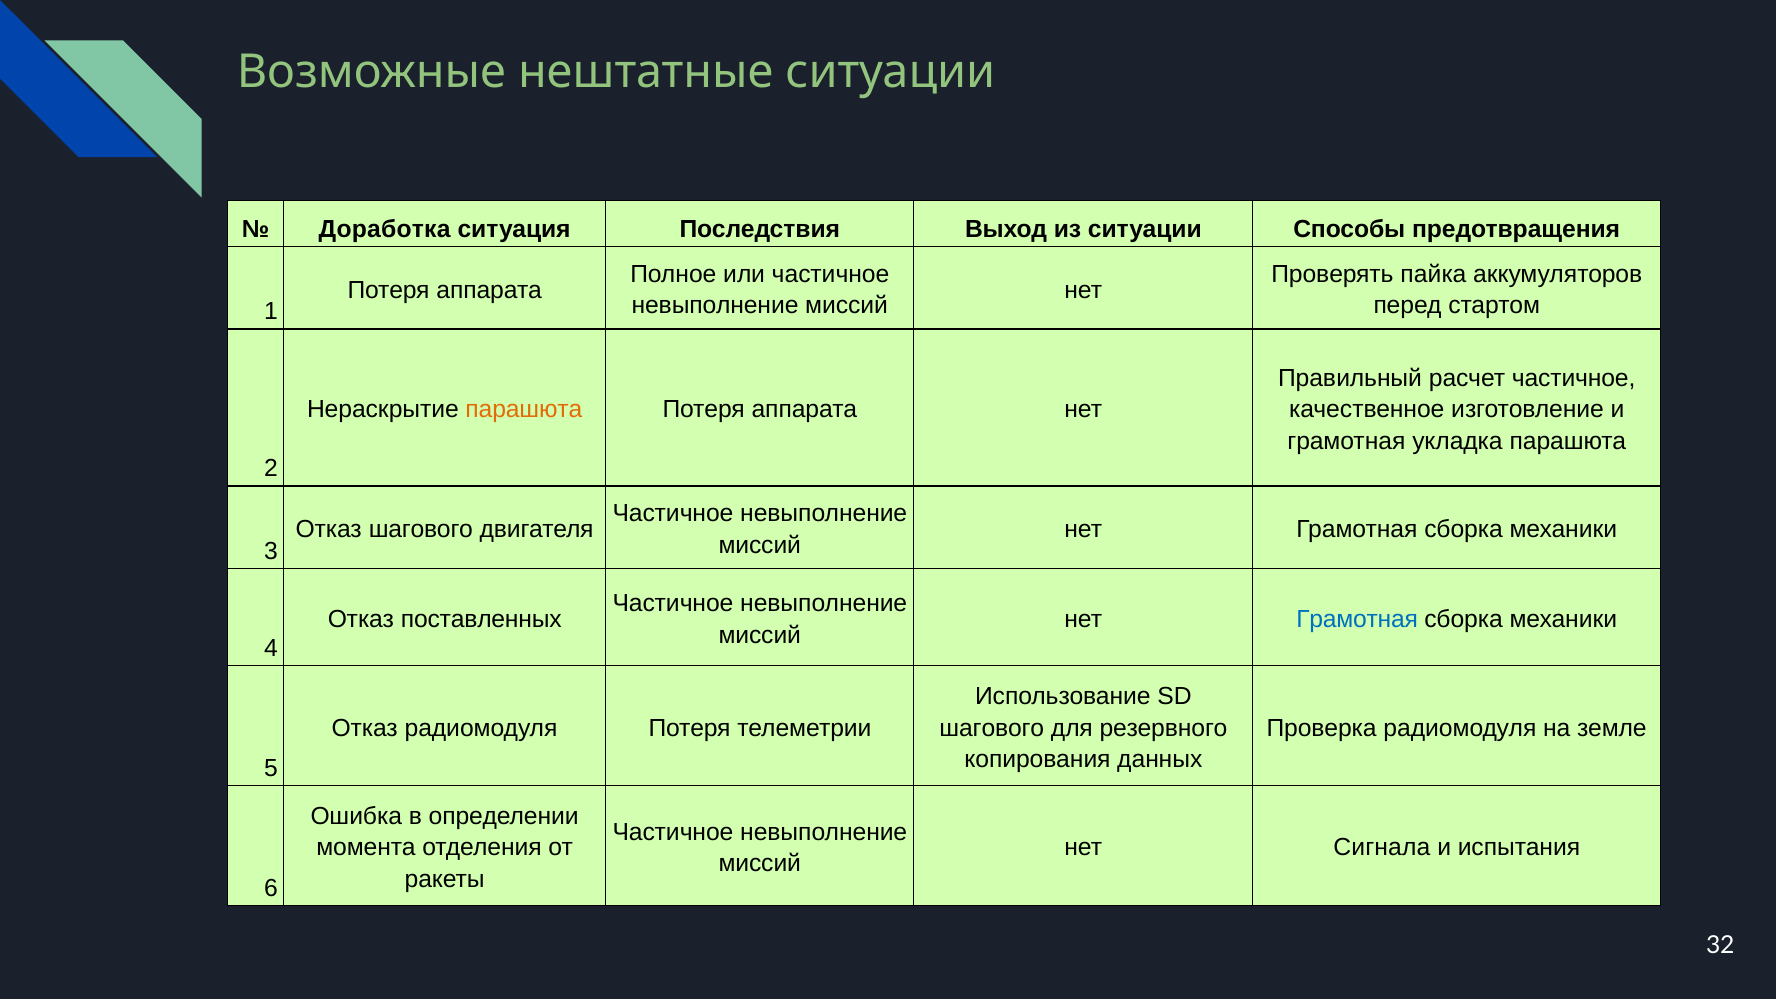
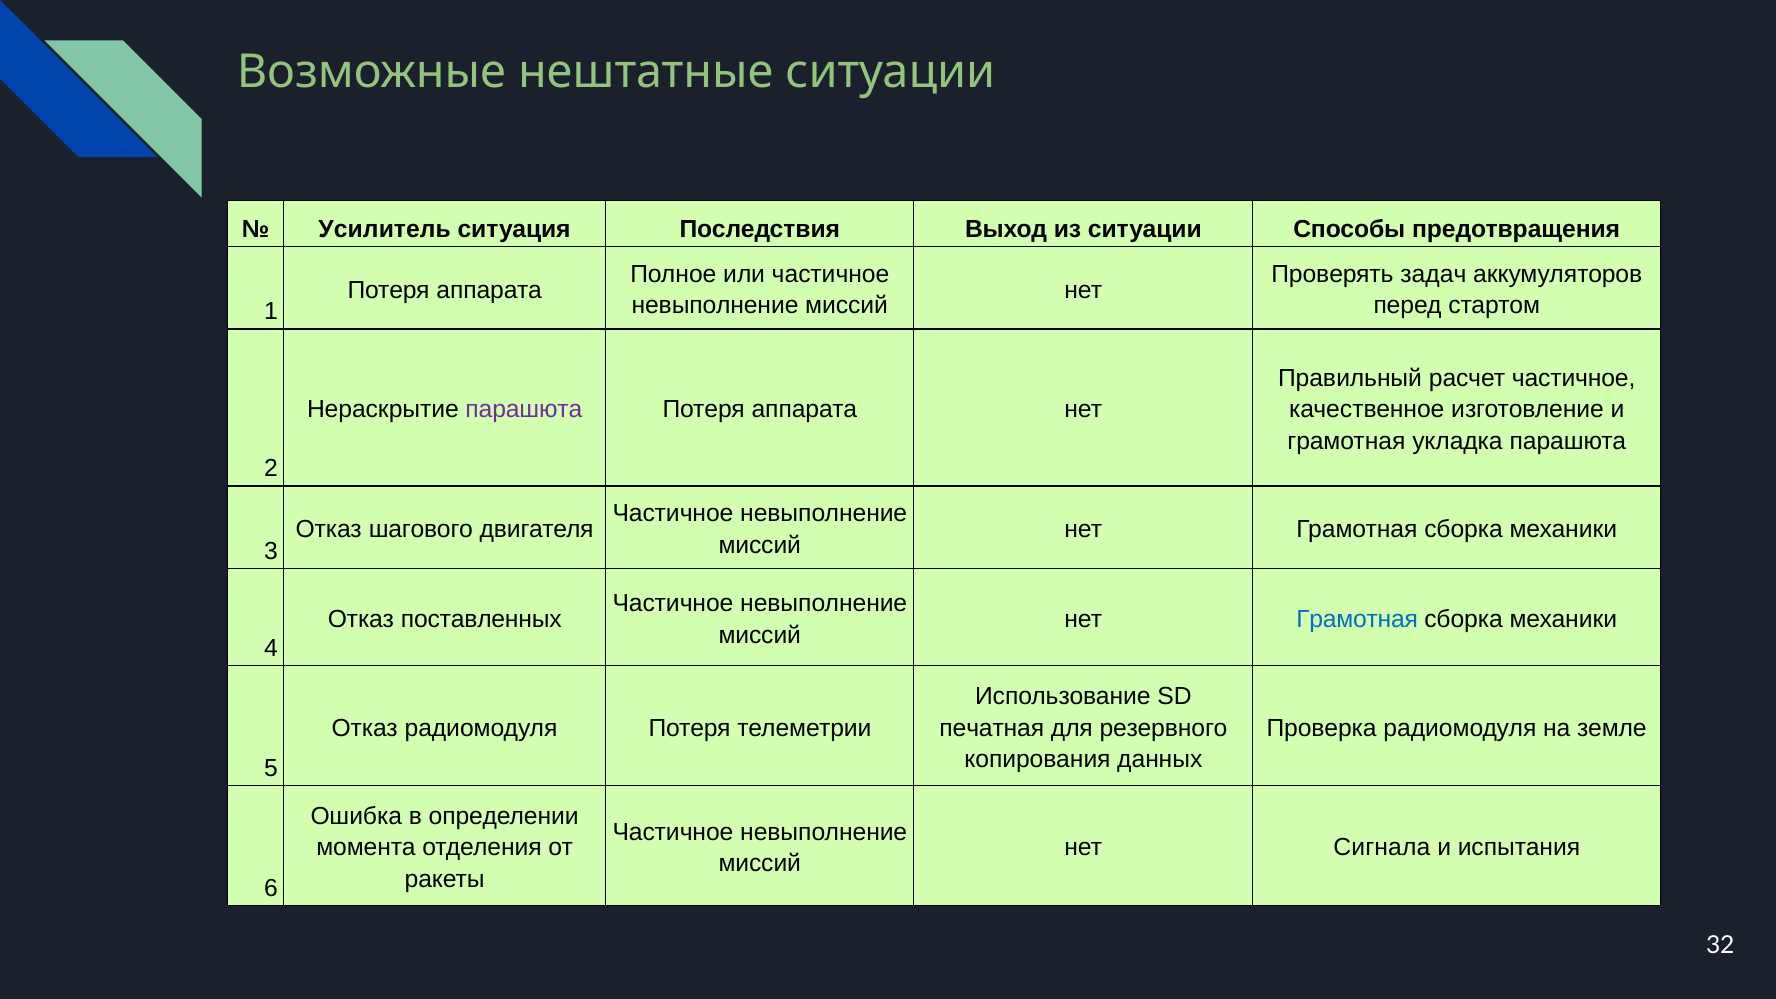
Доработка: Доработка -> Усилитель
пайка: пайка -> задач
парашюта at (524, 410) colour: orange -> purple
шагового at (992, 728): шагового -> печатная
